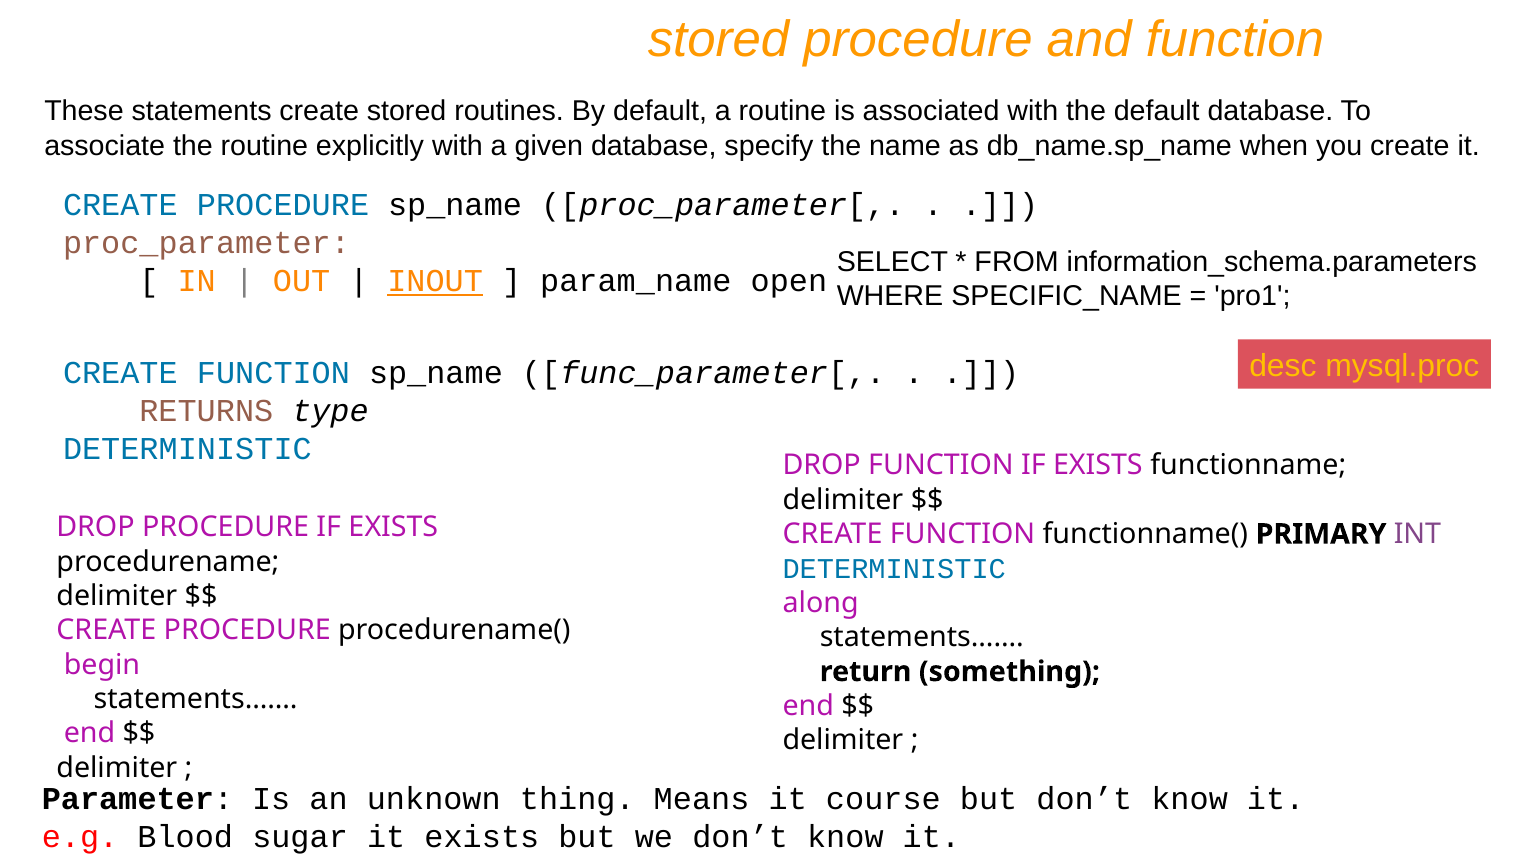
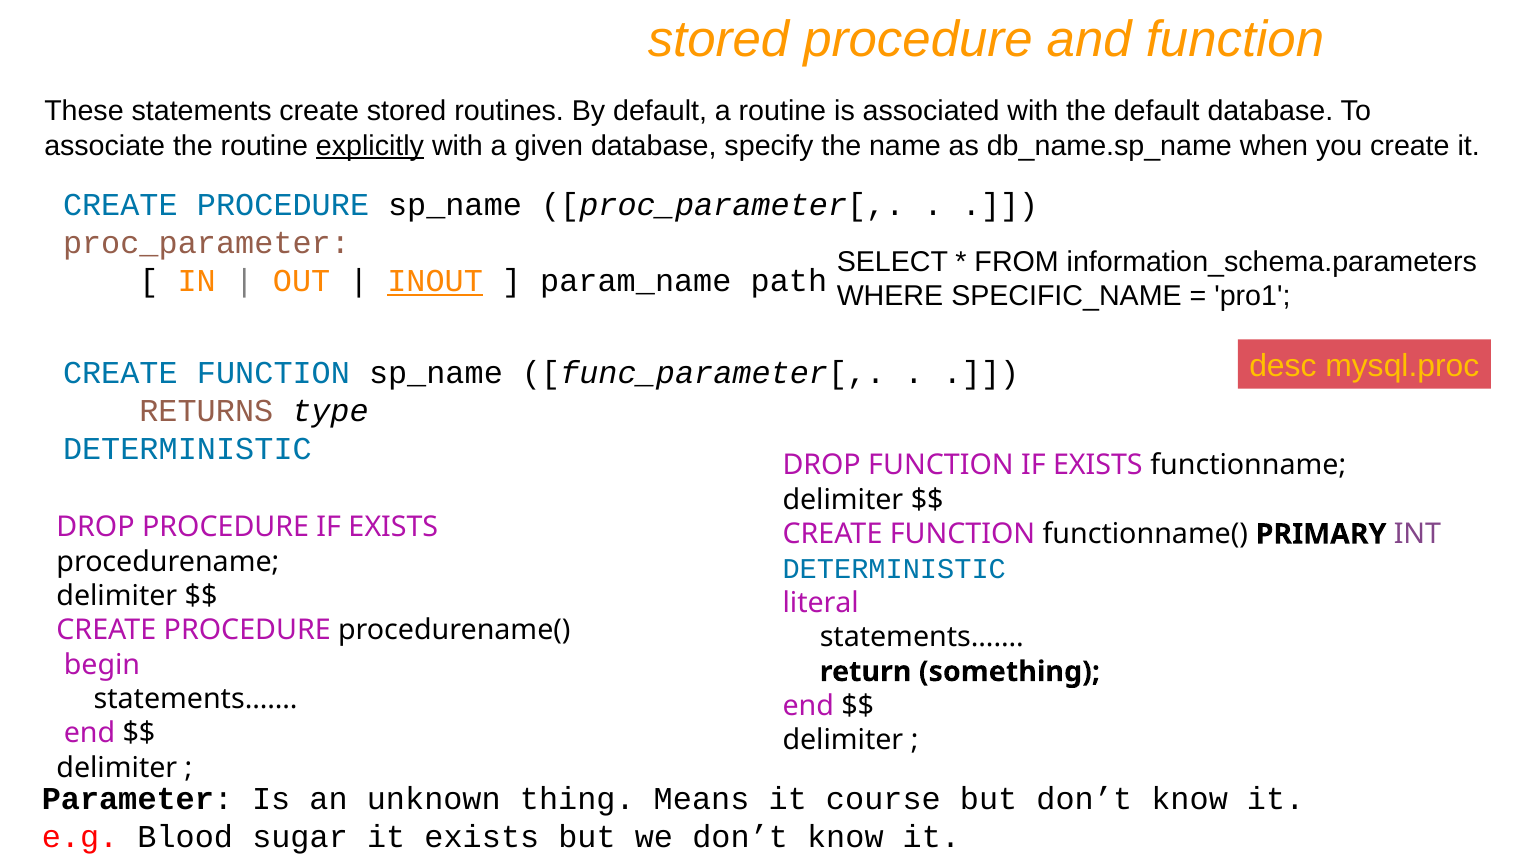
explicitly underline: none -> present
open: open -> path
along: along -> literal
